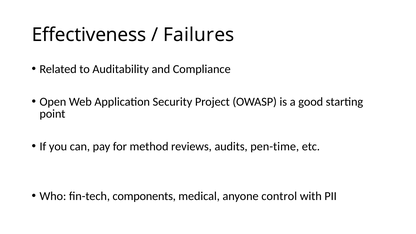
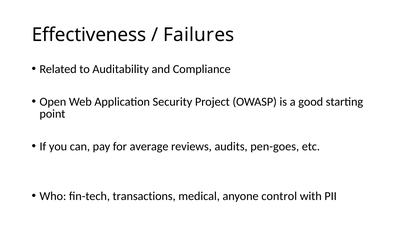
method: method -> average
pen-time: pen-time -> pen-goes
components: components -> transactions
